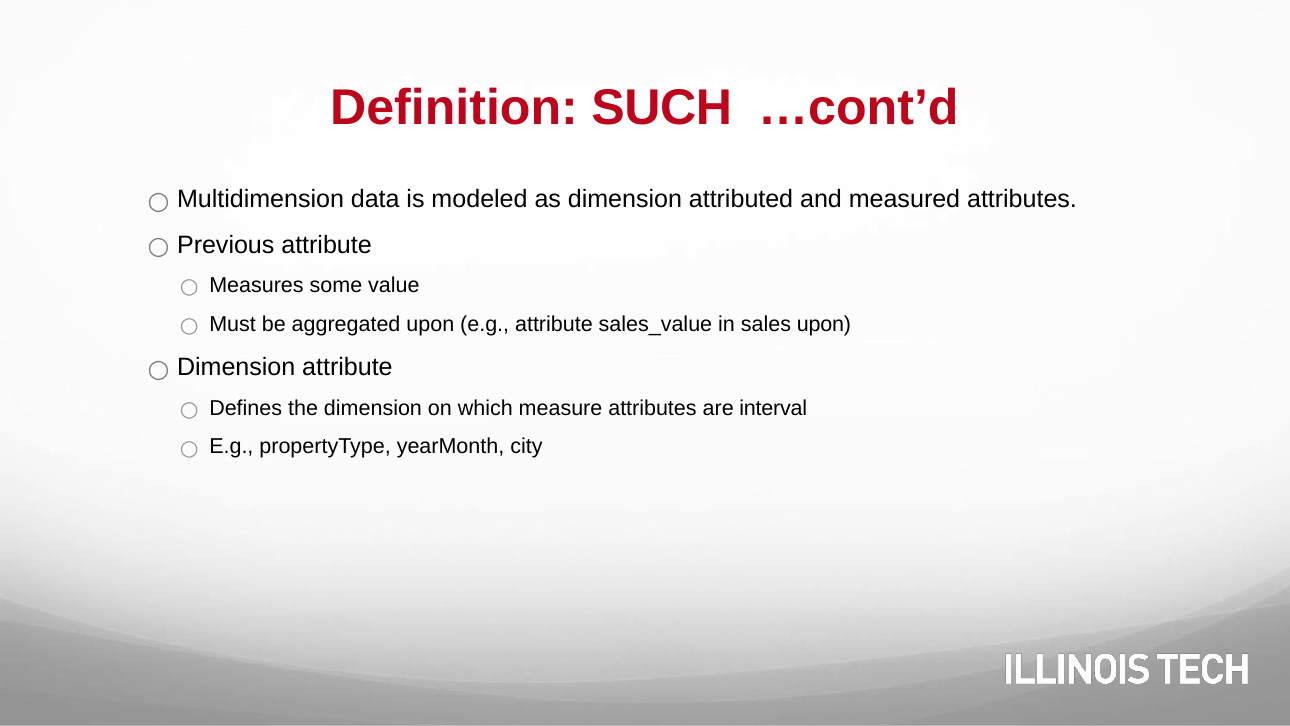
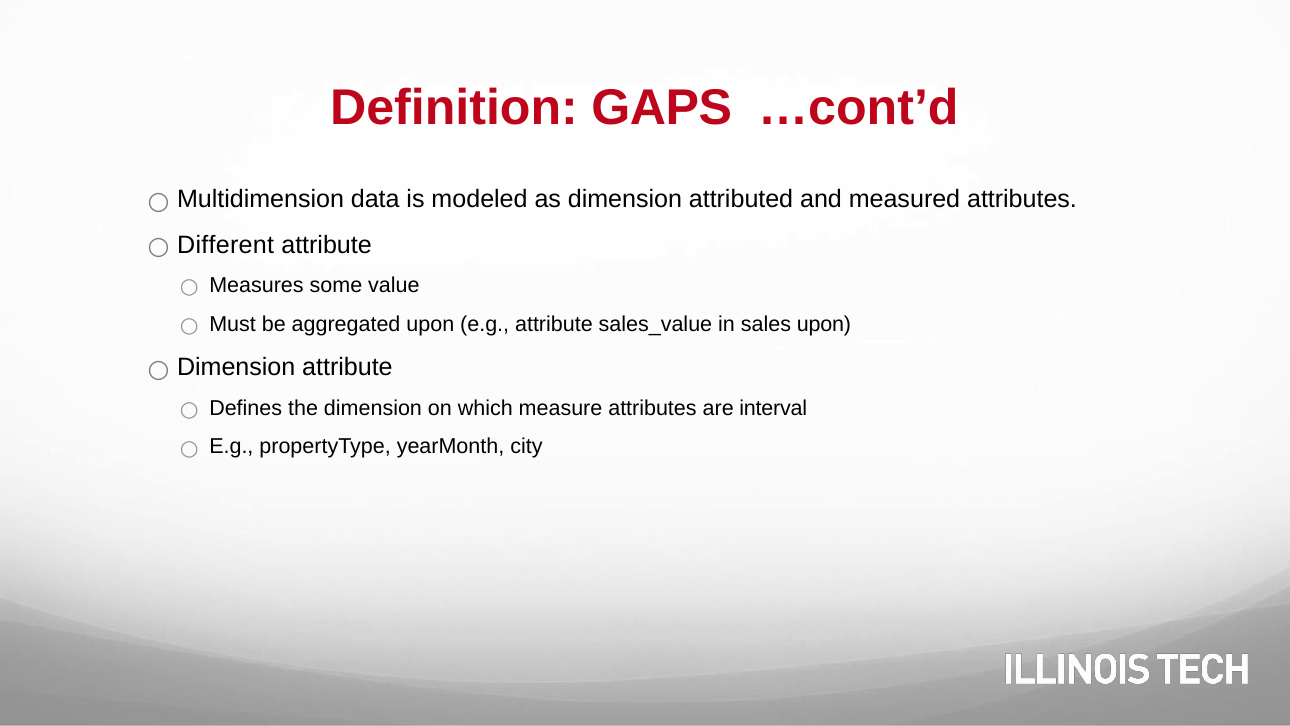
SUCH: SUCH -> GAPS
Previous: Previous -> Different
